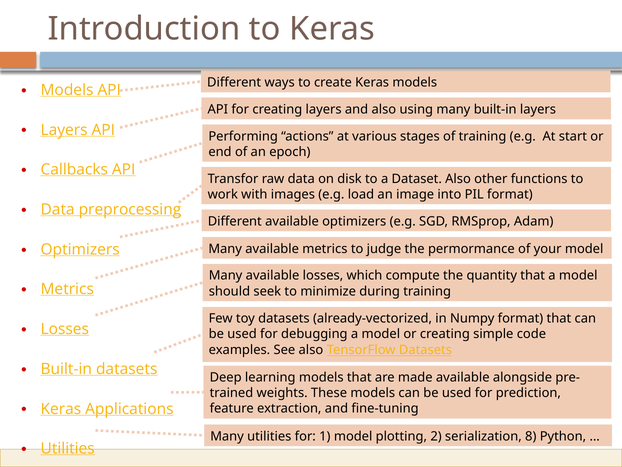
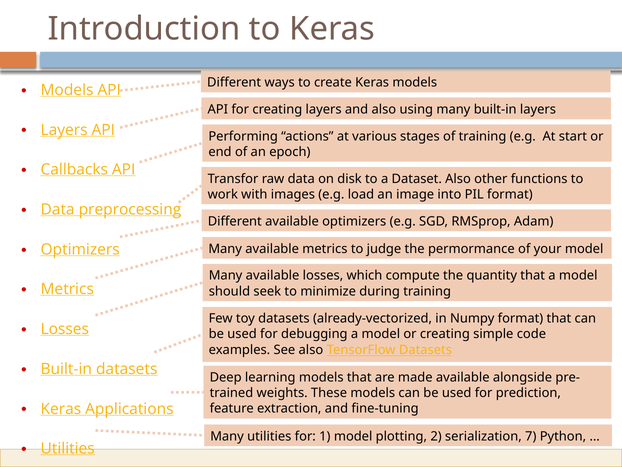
8: 8 -> 7
